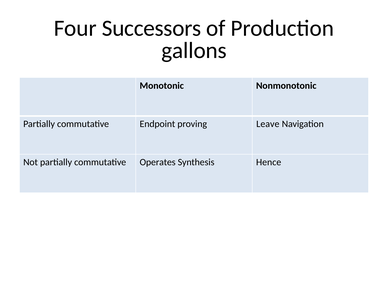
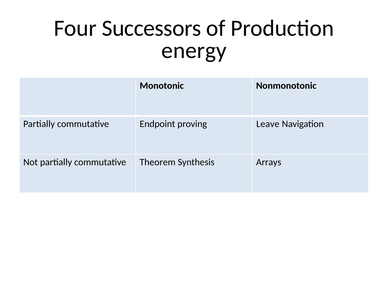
gallons: gallons -> energy
Operates: Operates -> Theorem
Hence: Hence -> Arrays
